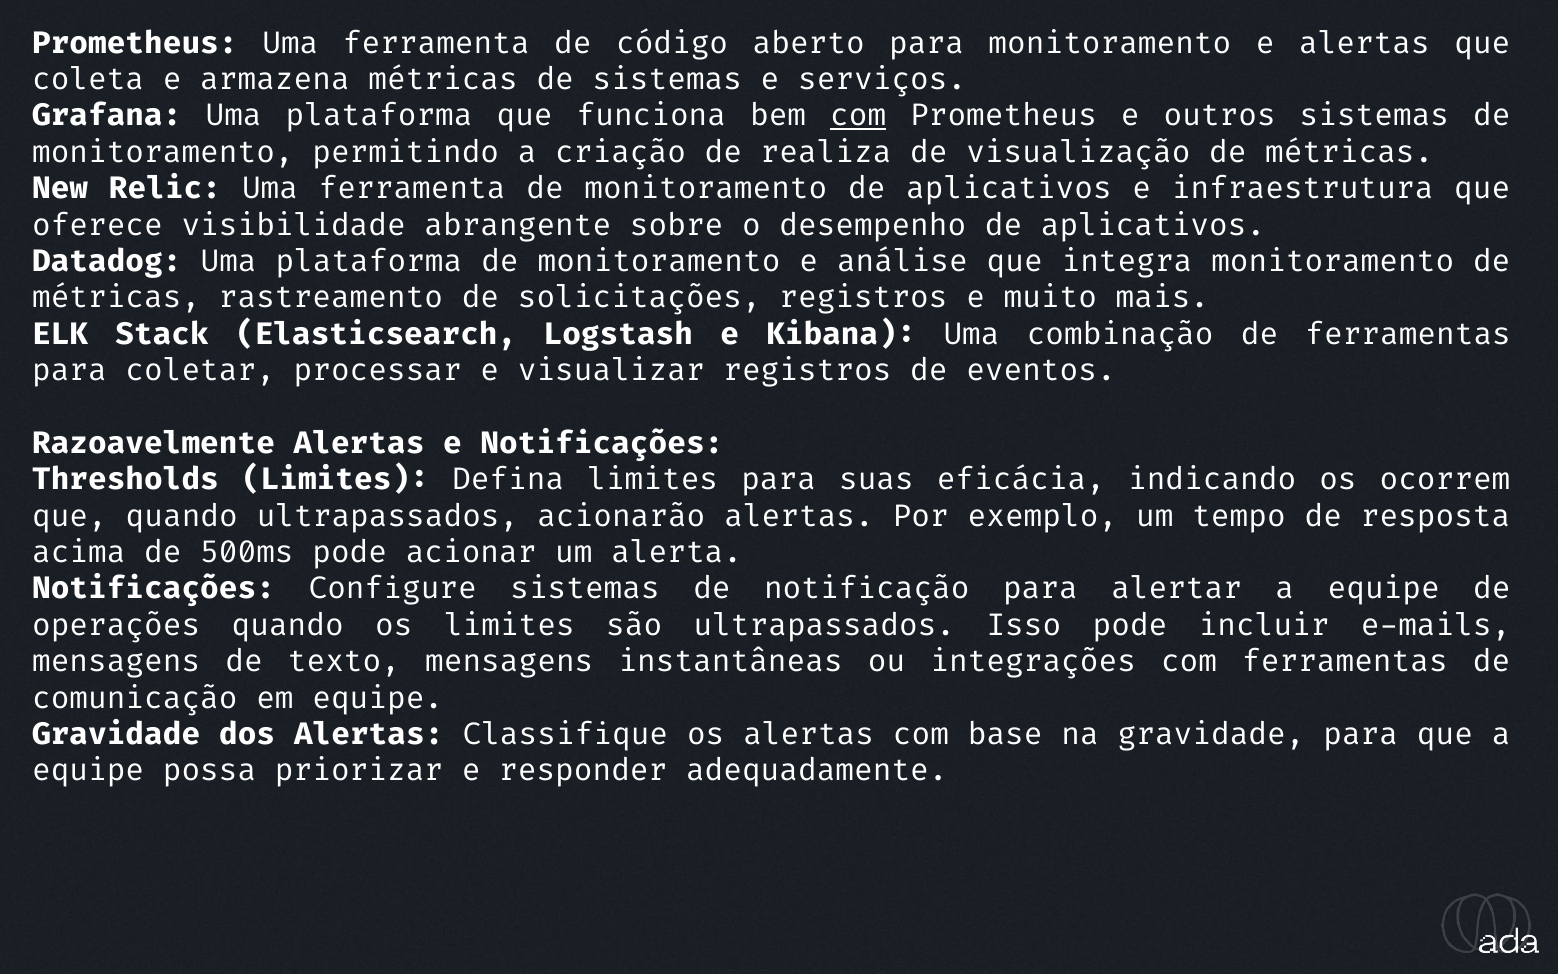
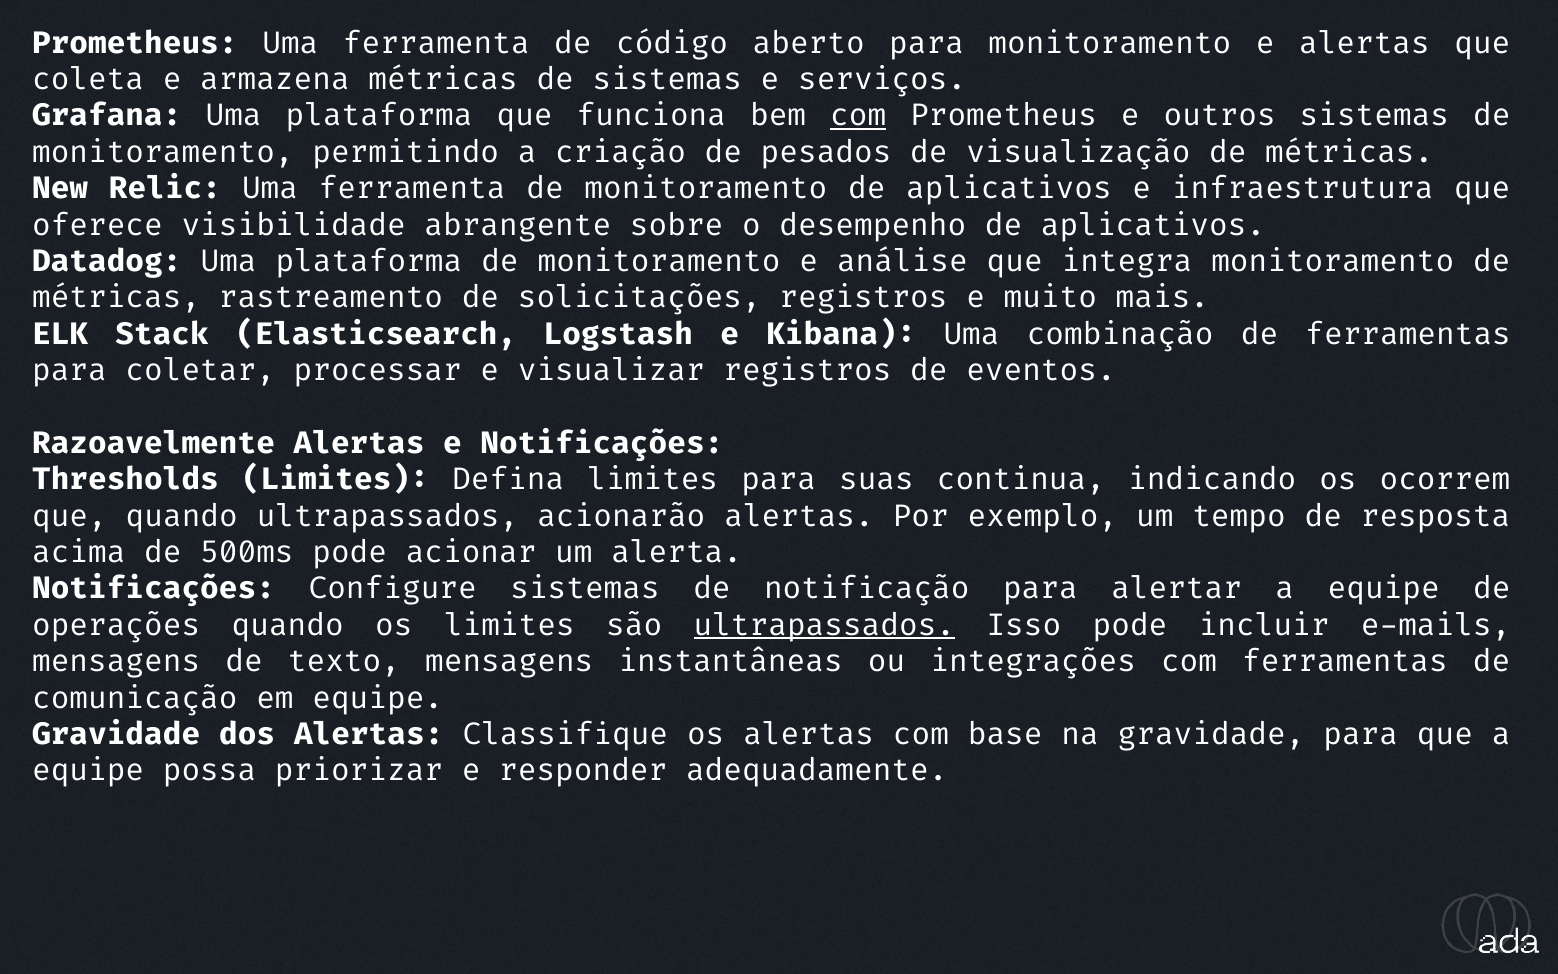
realiza: realiza -> pesados
eficácia: eficácia -> continua
ultrapassados at (824, 625) underline: none -> present
